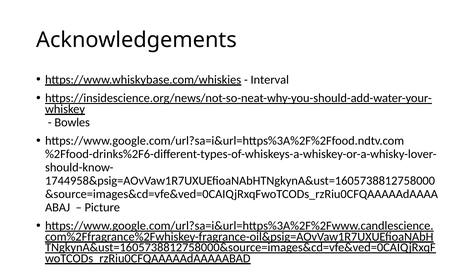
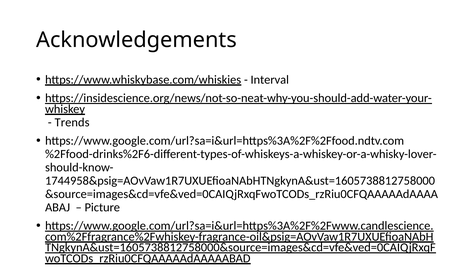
Bowles: Bowles -> Trends
